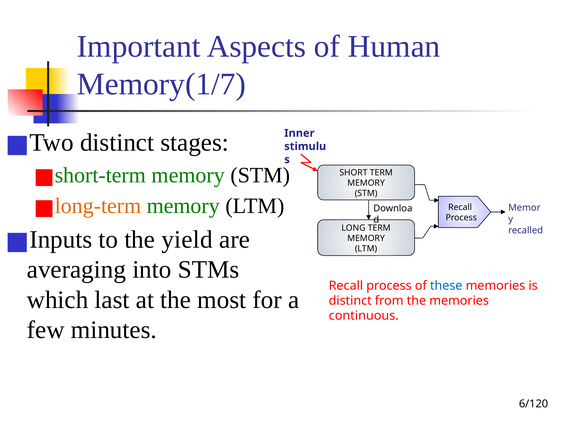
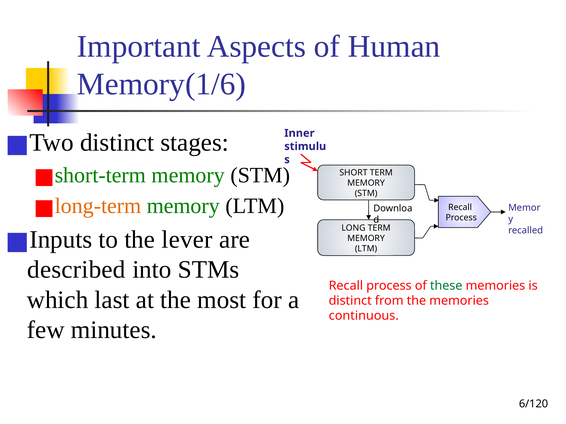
Memory(1/7: Memory(1/7 -> Memory(1/6
yield: yield -> lever
averaging: averaging -> described
these colour: blue -> green
